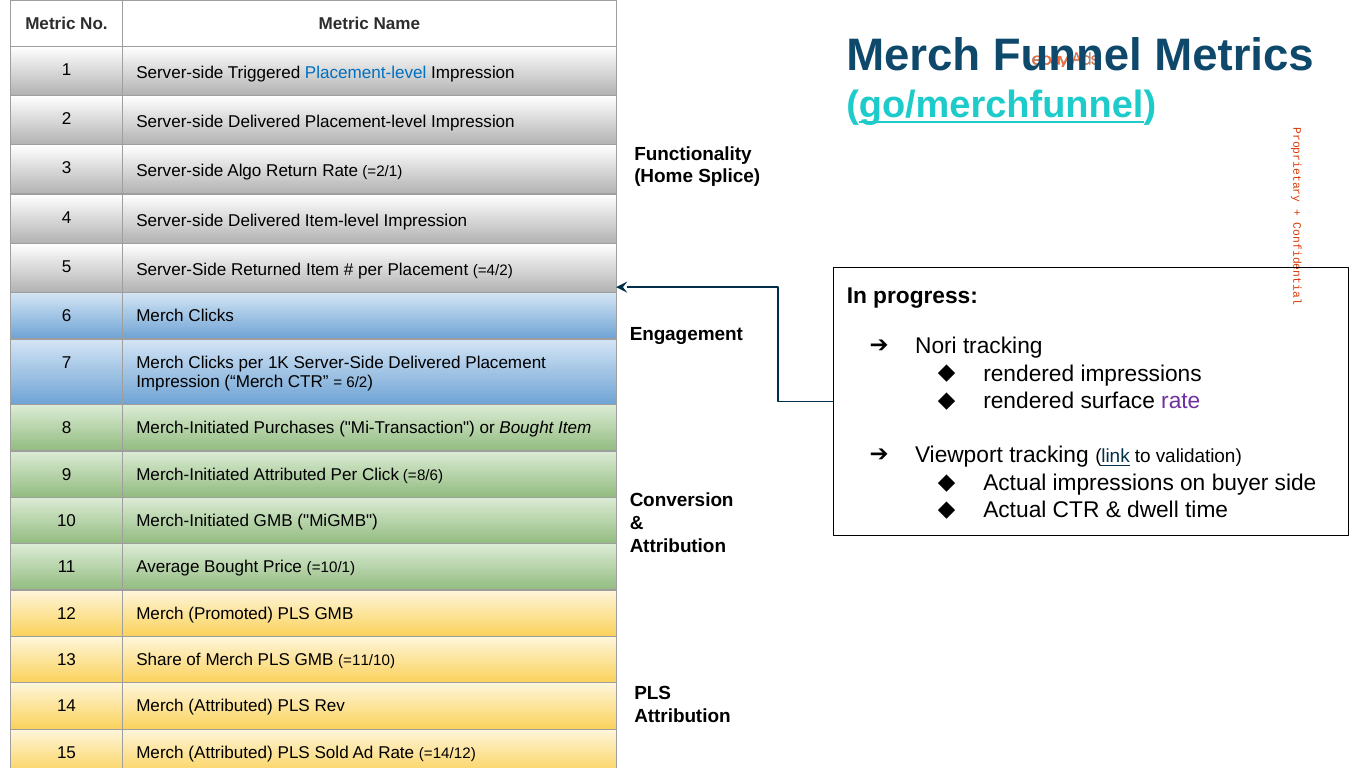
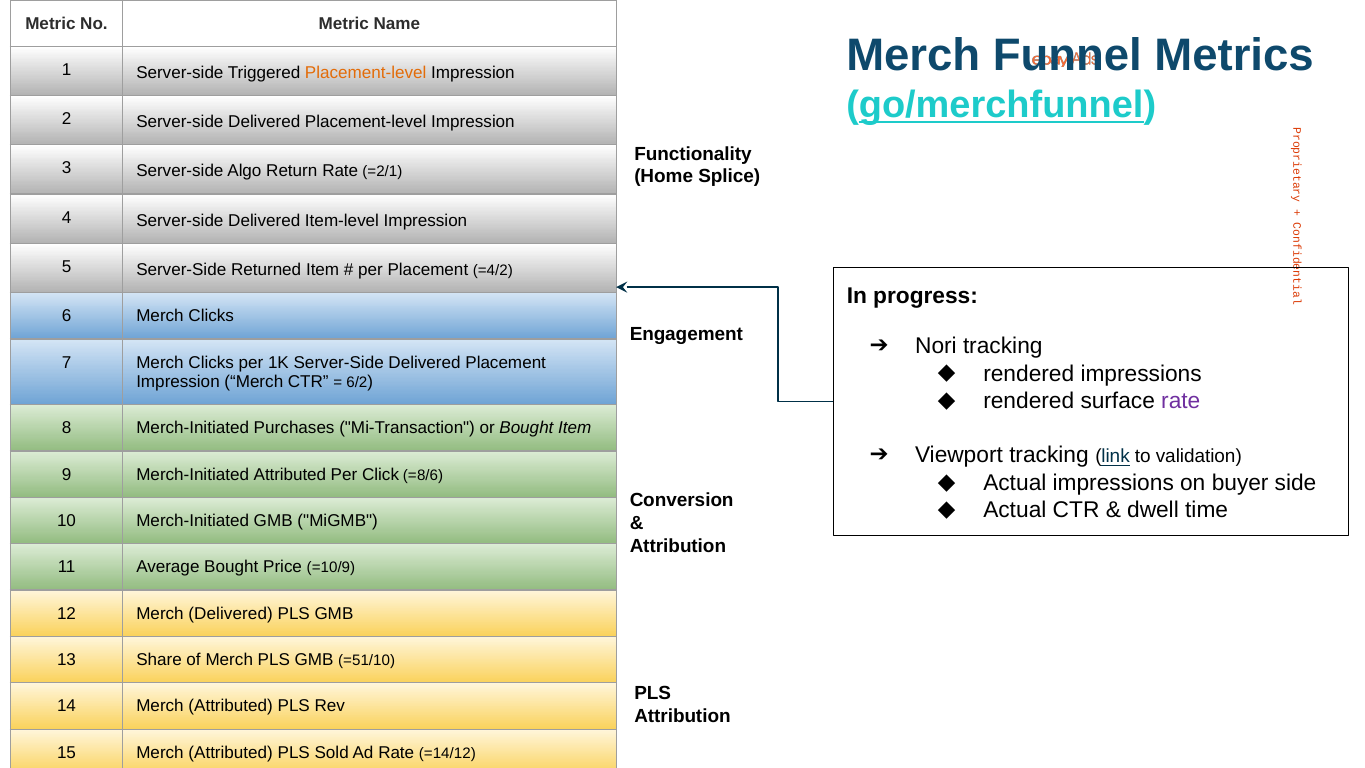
Placement-level at (366, 73) colour: blue -> orange
=10/1: =10/1 -> =10/9
Merch Promoted: Promoted -> Delivered
=11/10: =11/10 -> =51/10
